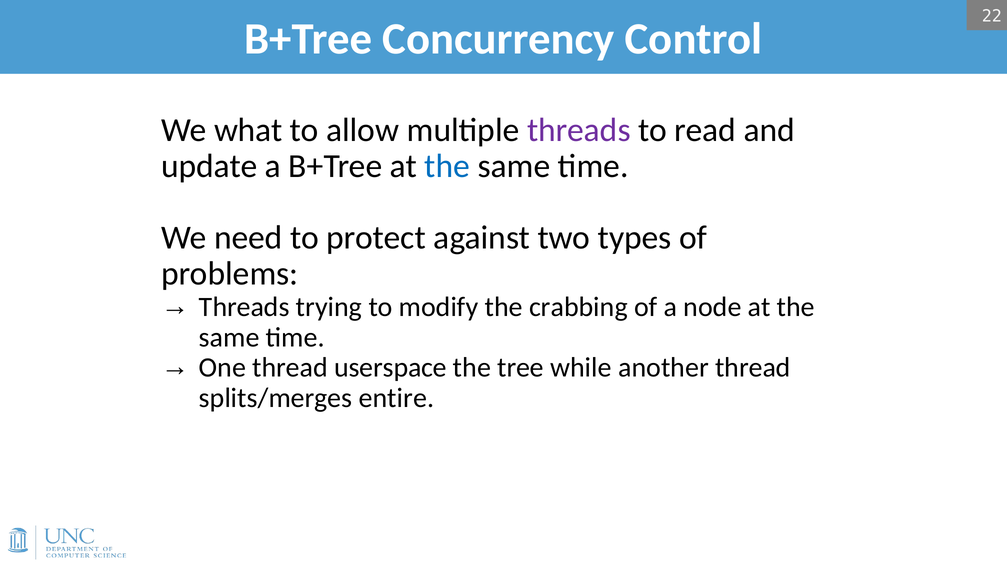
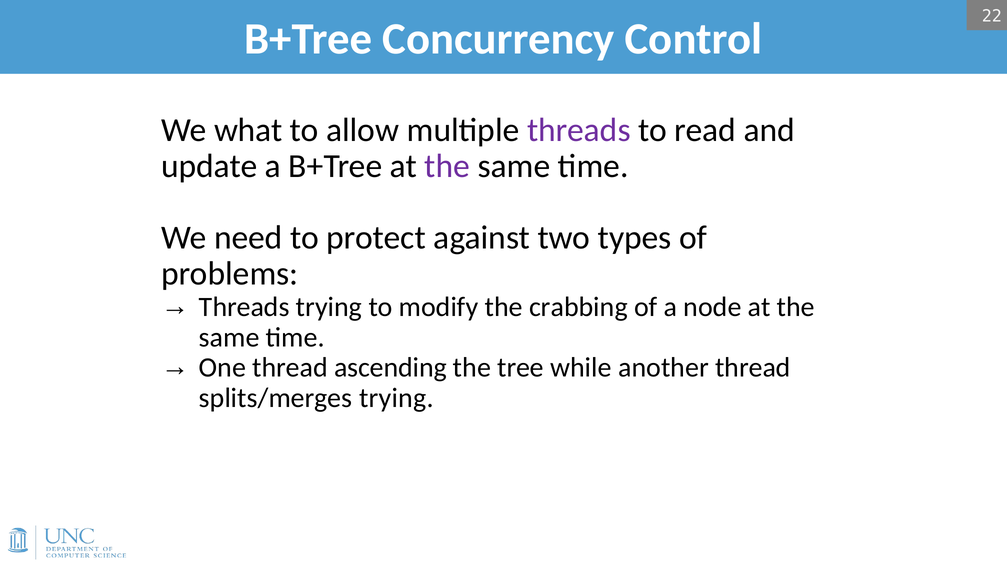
the at (447, 166) colour: blue -> purple
userspace: userspace -> ascending
splits/merges entire: entire -> trying
